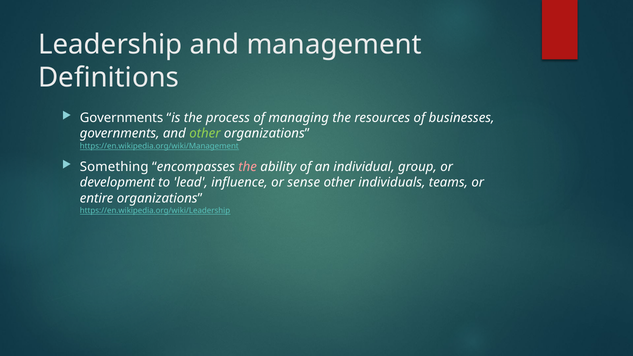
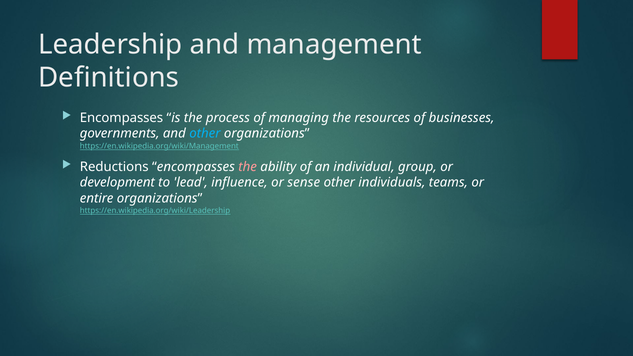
Governments at (122, 118): Governments -> Encompasses
other at (205, 134) colour: light green -> light blue
Something: Something -> Reductions
